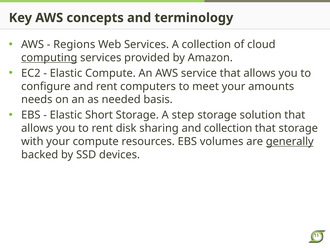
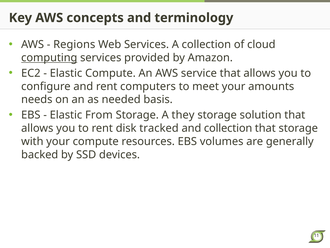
Short: Short -> From
step: step -> they
sharing: sharing -> tracked
generally underline: present -> none
